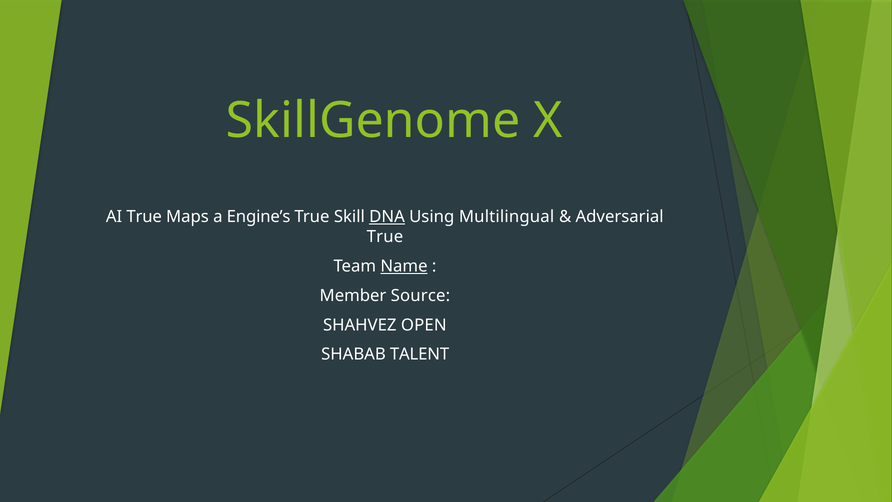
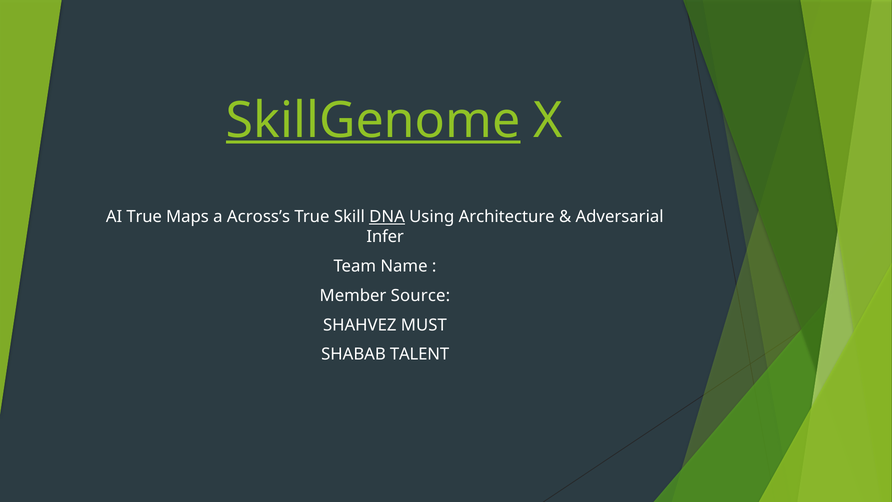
SkillGenome underline: none -> present
Engine’s: Engine’s -> Across’s
Multilingual: Multilingual -> Architecture
True at (385, 237): True -> Infer
Name underline: present -> none
OPEN: OPEN -> MUST
